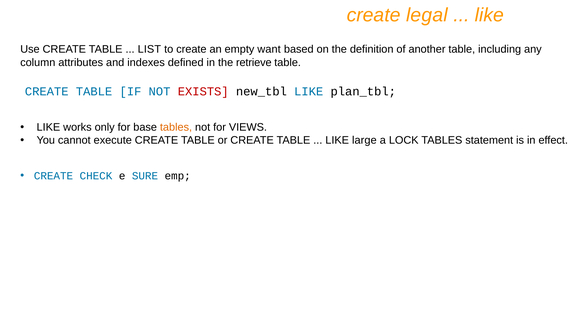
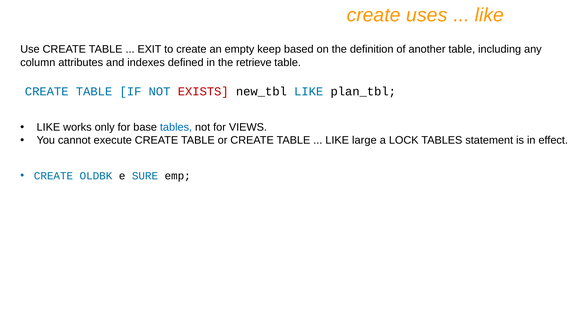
legal: legal -> uses
LIST: LIST -> EXIT
want: want -> keep
tables at (176, 127) colour: orange -> blue
CHECK: CHECK -> OLDBK
